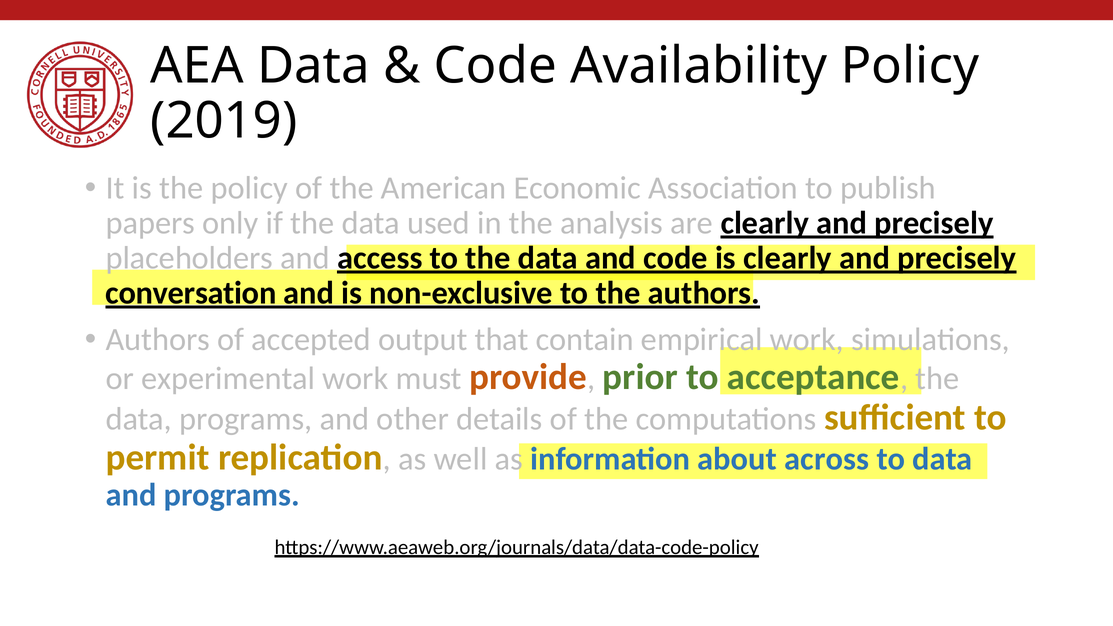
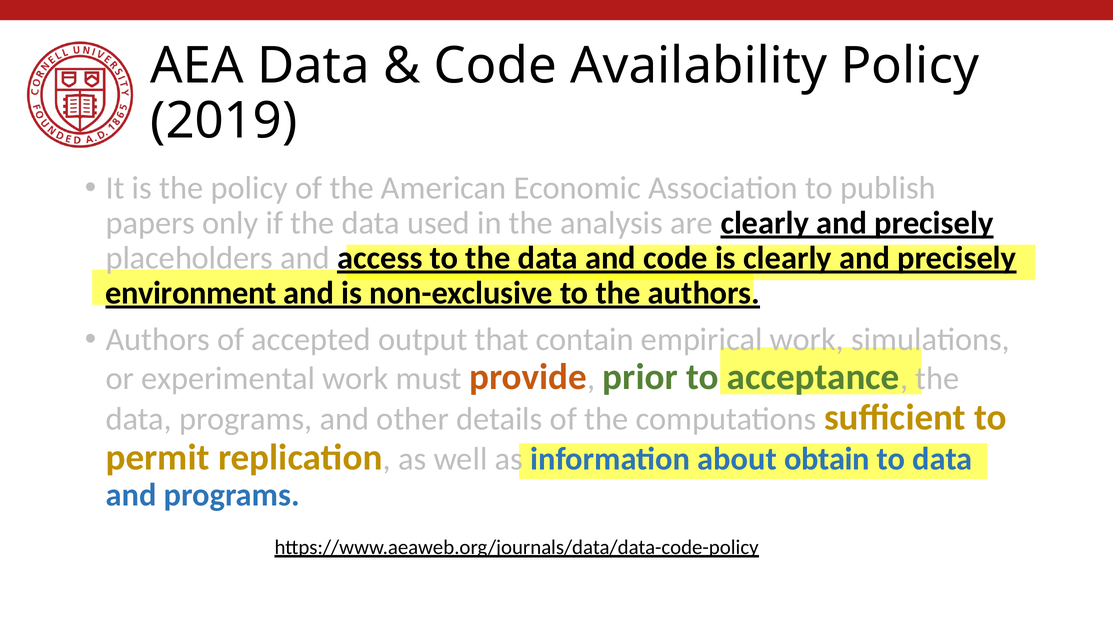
conversation: conversation -> environment
across: across -> obtain
